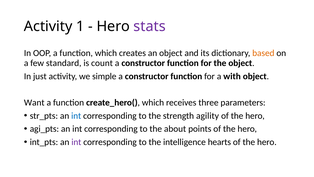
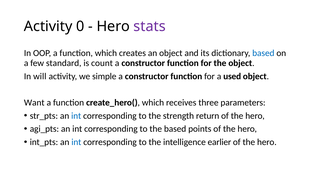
1: 1 -> 0
based at (263, 53) colour: orange -> blue
just: just -> will
with: with -> used
agility: agility -> return
the about: about -> based
int at (76, 142) colour: purple -> blue
hearts: hearts -> earlier
